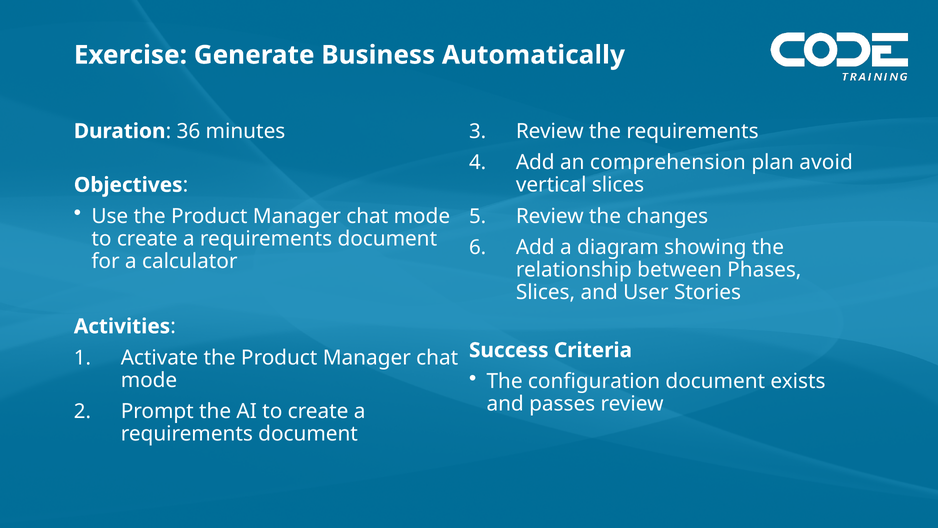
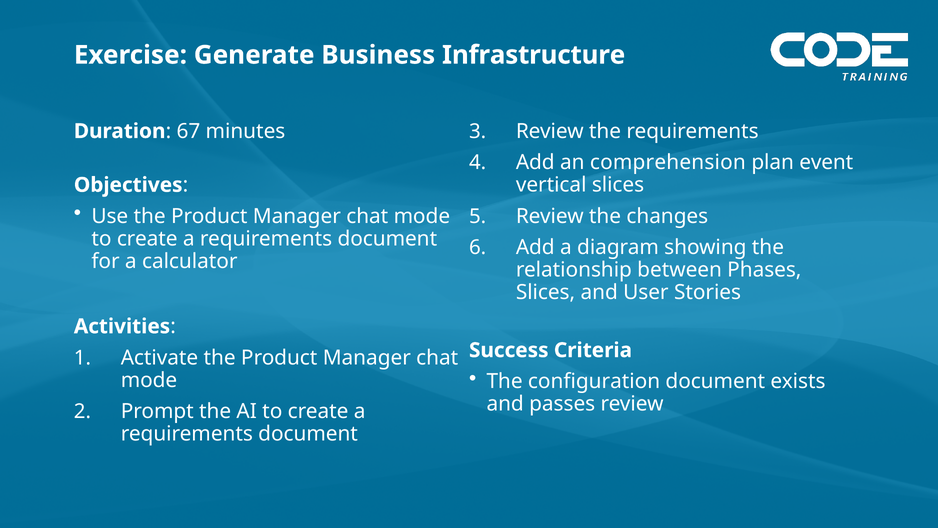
Automatically: Automatically -> Infrastructure
36: 36 -> 67
avoid: avoid -> event
